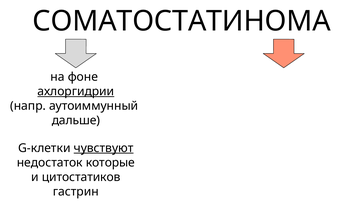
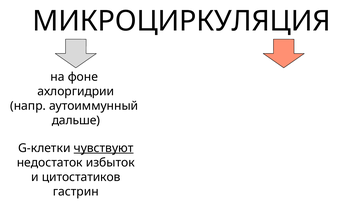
СОМАТОСТАТИНОМА: СОМАТОСТАТИНОМА -> МИКРОЦИРКУЛЯЦИЯ
ахлоргидрии underline: present -> none
которые: которые -> избыток
